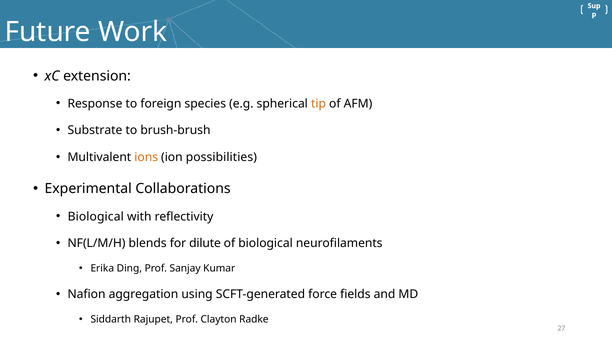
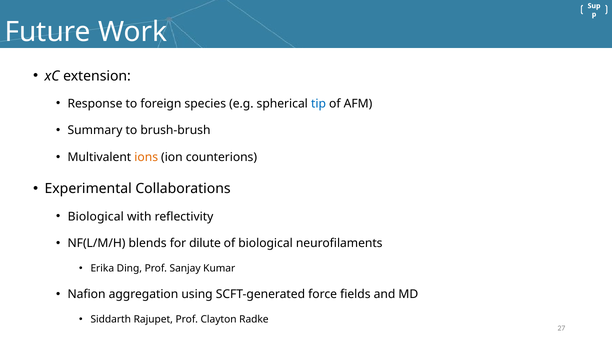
tip colour: orange -> blue
Substrate: Substrate -> Summary
possibilities: possibilities -> counterions
